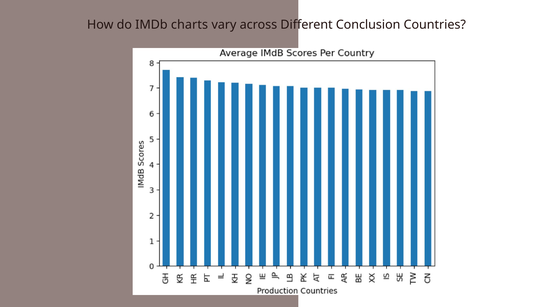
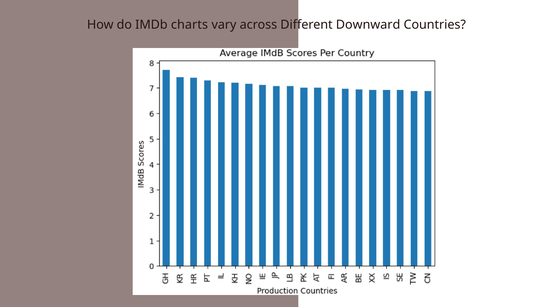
Conclusion: Conclusion -> Downward
